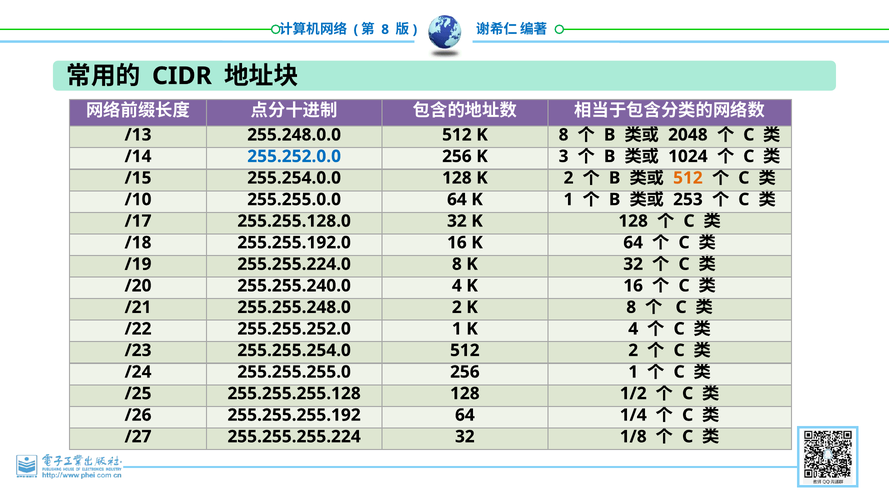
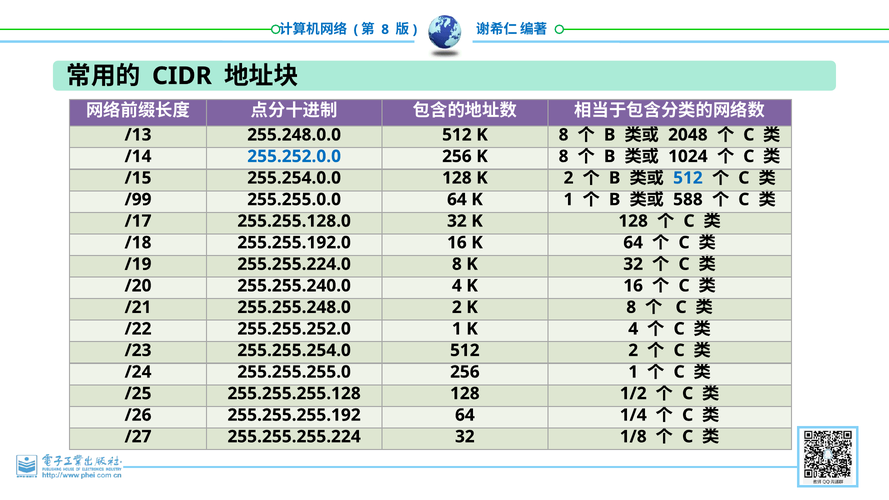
256 K 3: 3 -> 8
512 at (688, 178) colour: orange -> blue
/10: /10 -> /99
253: 253 -> 588
